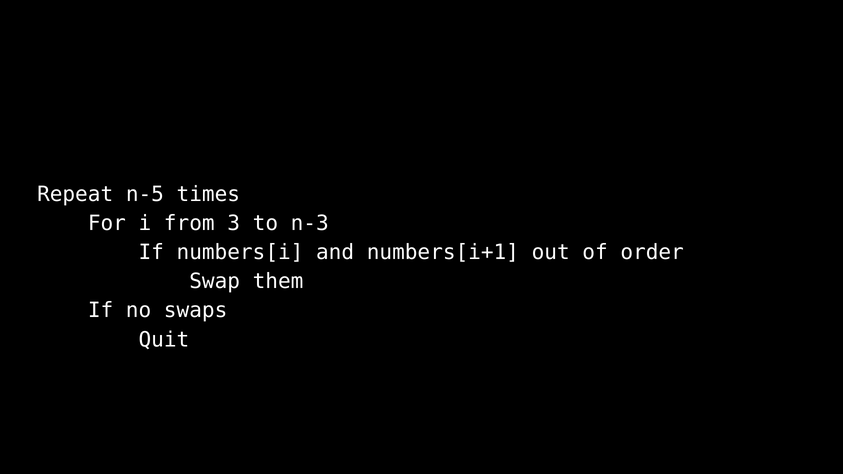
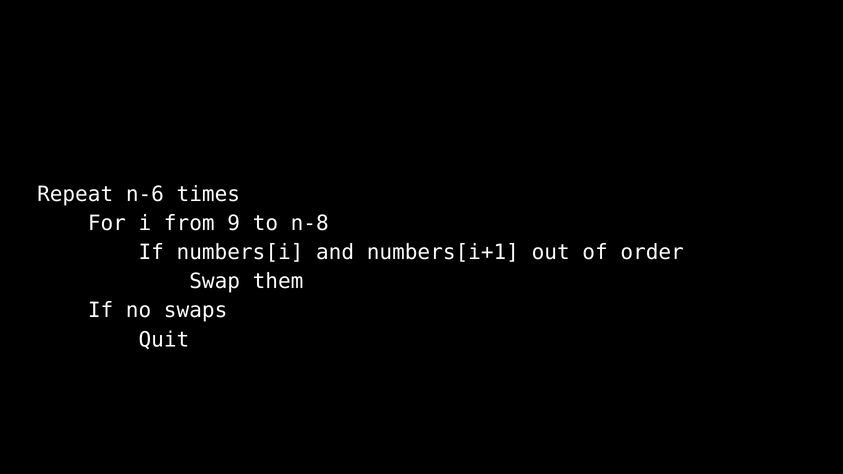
n-5: n-5 -> n-6
3: 3 -> 9
n-3: n-3 -> n-8
